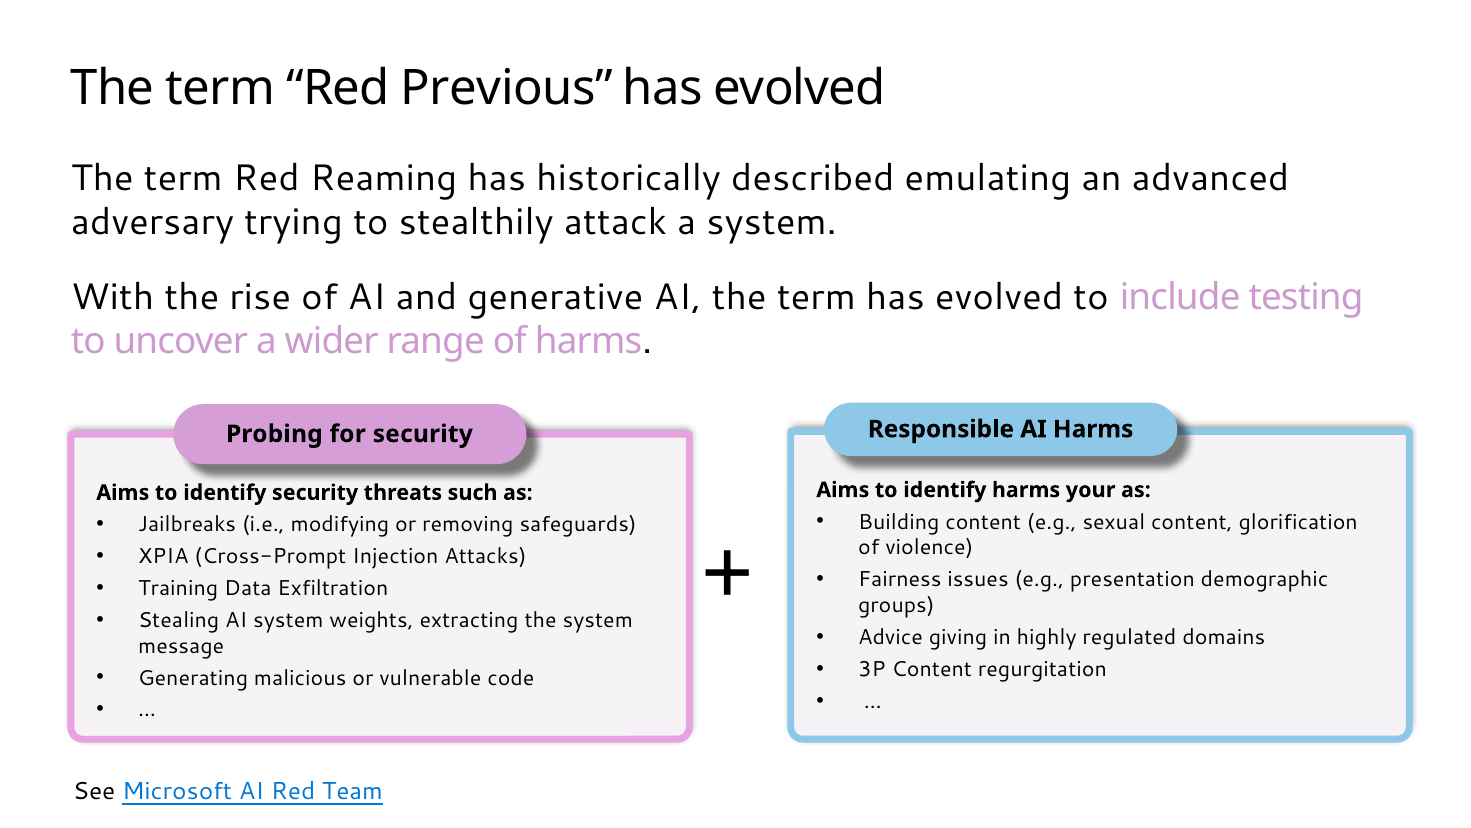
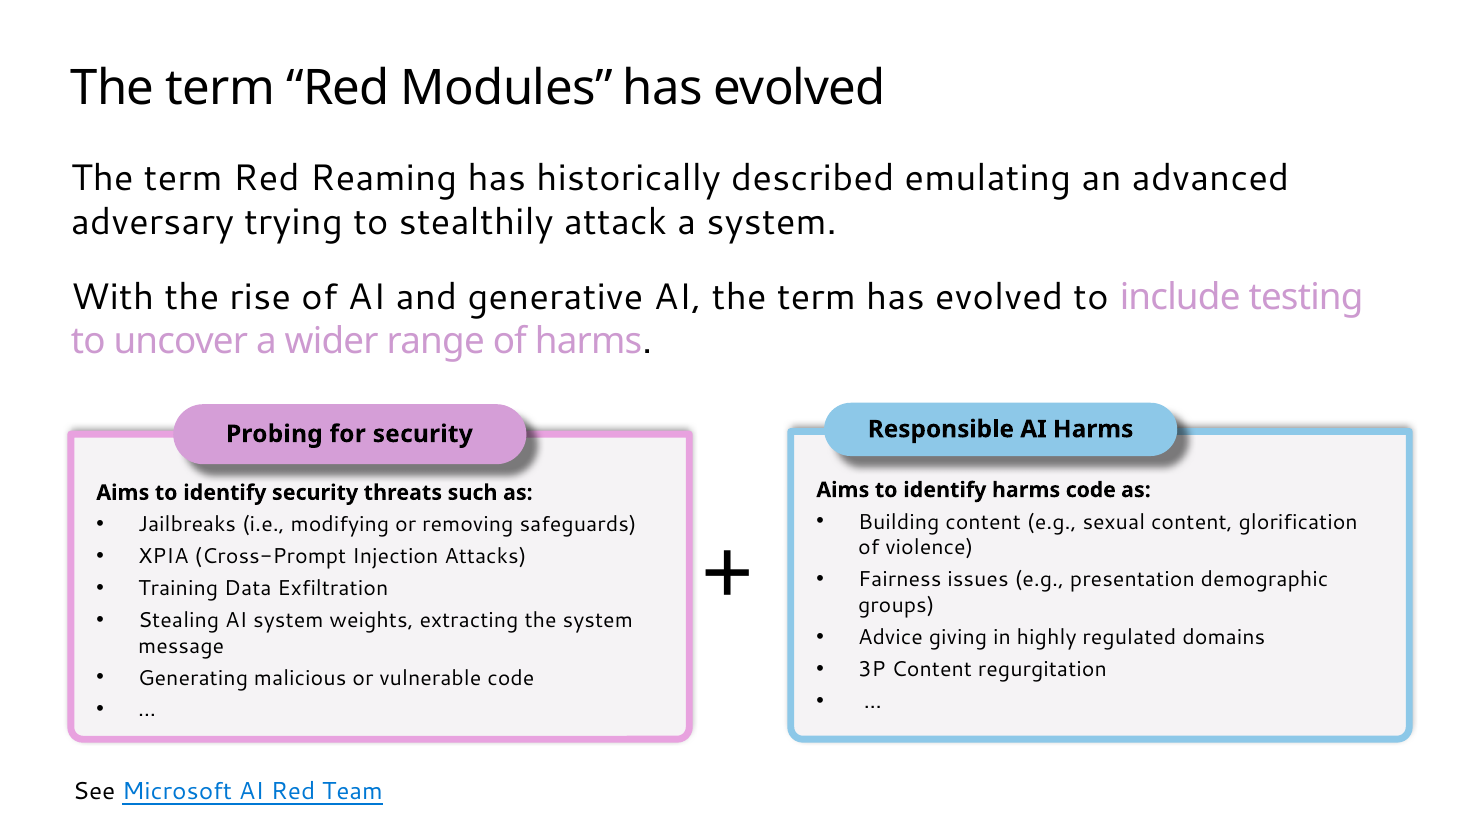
Previous: Previous -> Modules
harms your: your -> code
